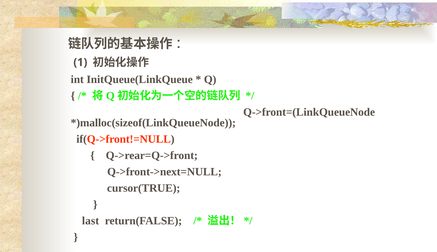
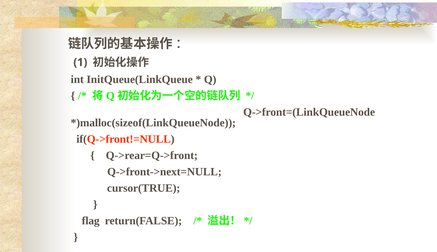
last: last -> flag
